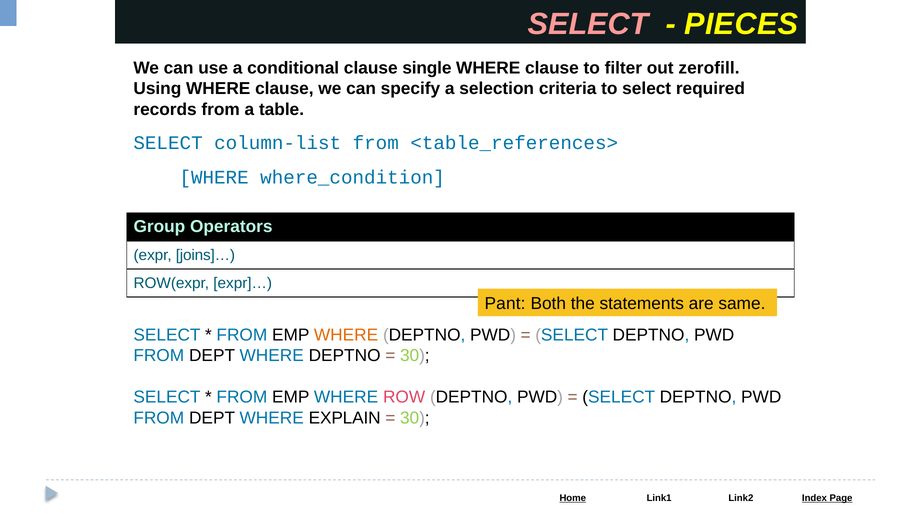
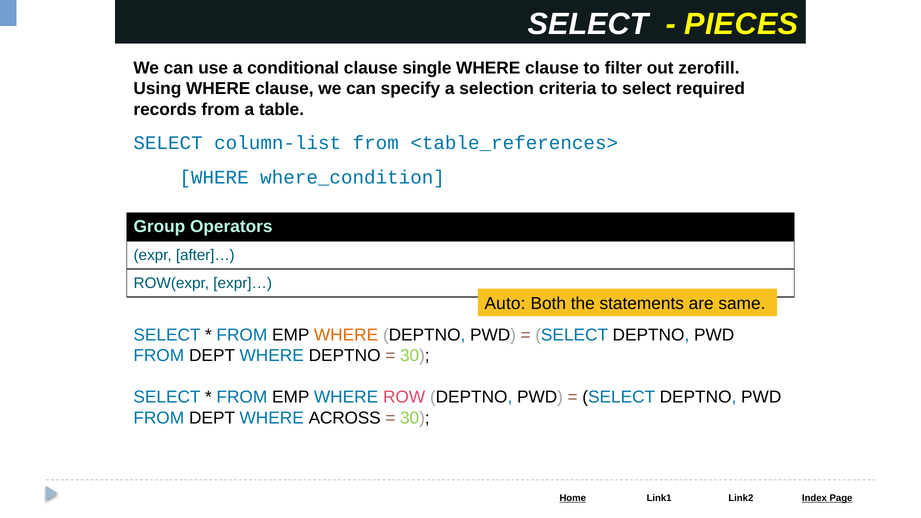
SELECT at (588, 24) colour: pink -> white
joins]…: joins]… -> after]…
Pant: Pant -> Auto
EXPLAIN: EXPLAIN -> ACROSS
